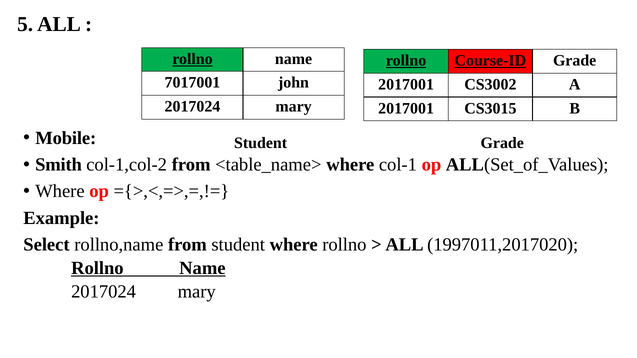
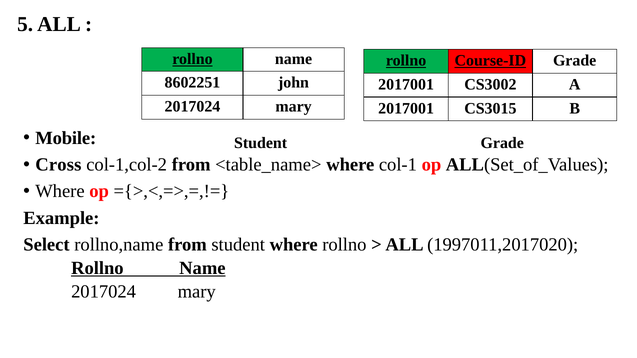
7017001: 7017001 -> 8602251
Smith: Smith -> Cross
